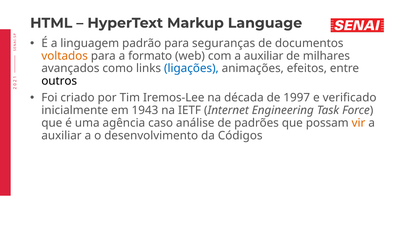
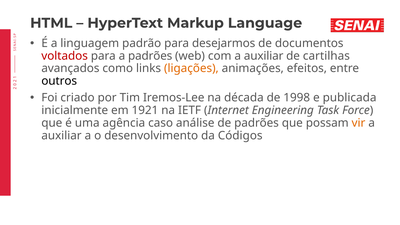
seguranças: seguranças -> desejarmos
voltados colour: orange -> red
a formato: formato -> padrões
milhares: milhares -> cartilhas
ligações colour: blue -> orange
1997: 1997 -> 1998
verificado: verificado -> publicada
1943: 1943 -> 1921
